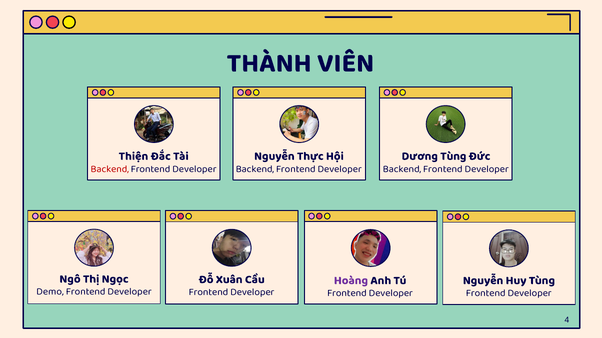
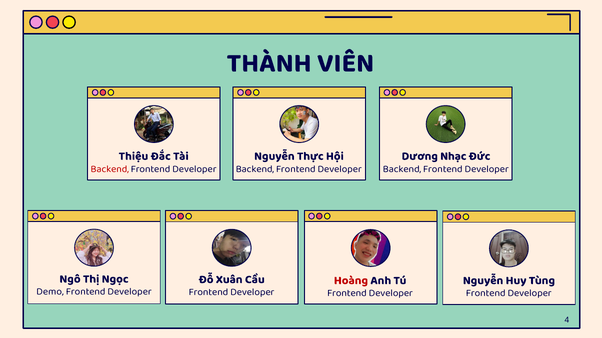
Thiện: Thiện -> Thiệu
Dương Tùng: Tùng -> Nhạc
Hoàng colour: purple -> red
